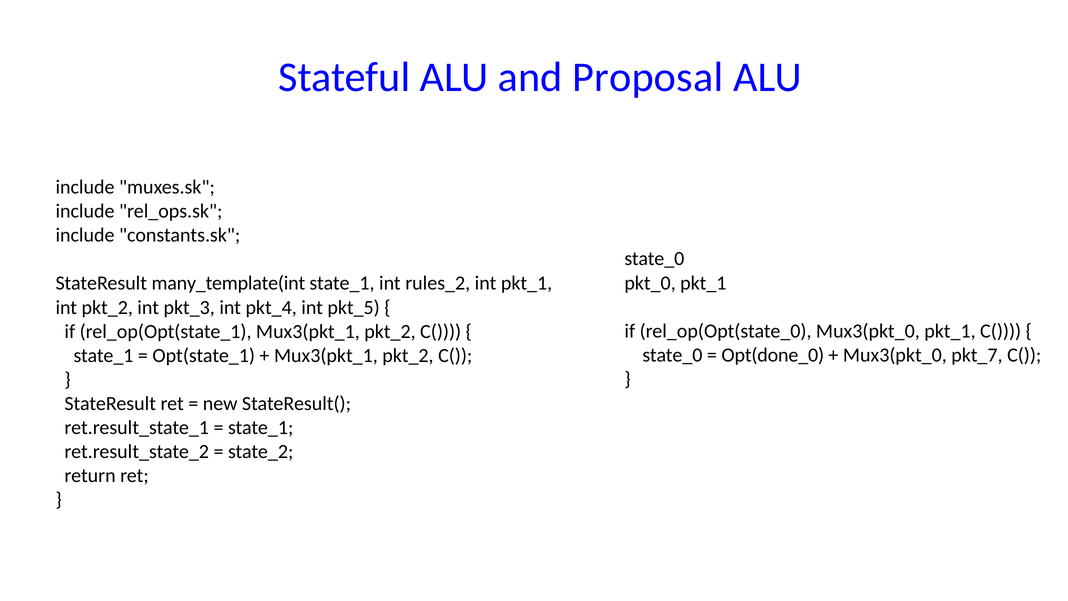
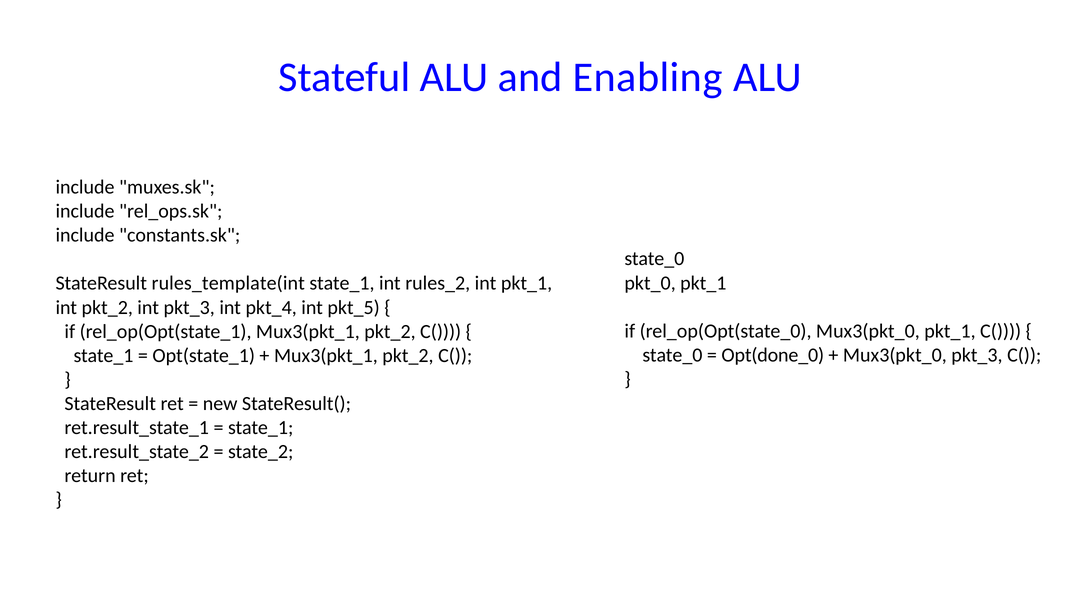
Proposal: Proposal -> Enabling
many_template(int: many_template(int -> rules_template(int
Mux3(pkt_0 pkt_7: pkt_7 -> pkt_3
